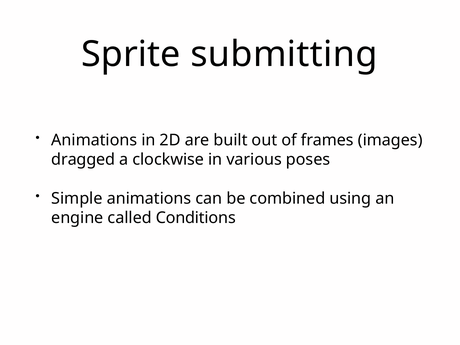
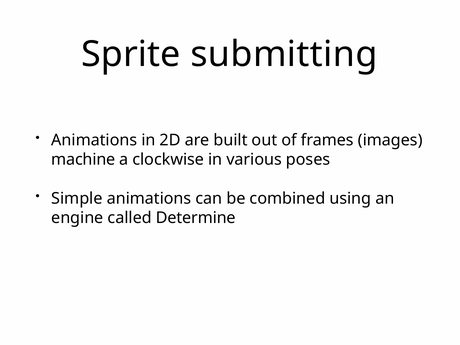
dragged: dragged -> machine
Conditions: Conditions -> Determine
